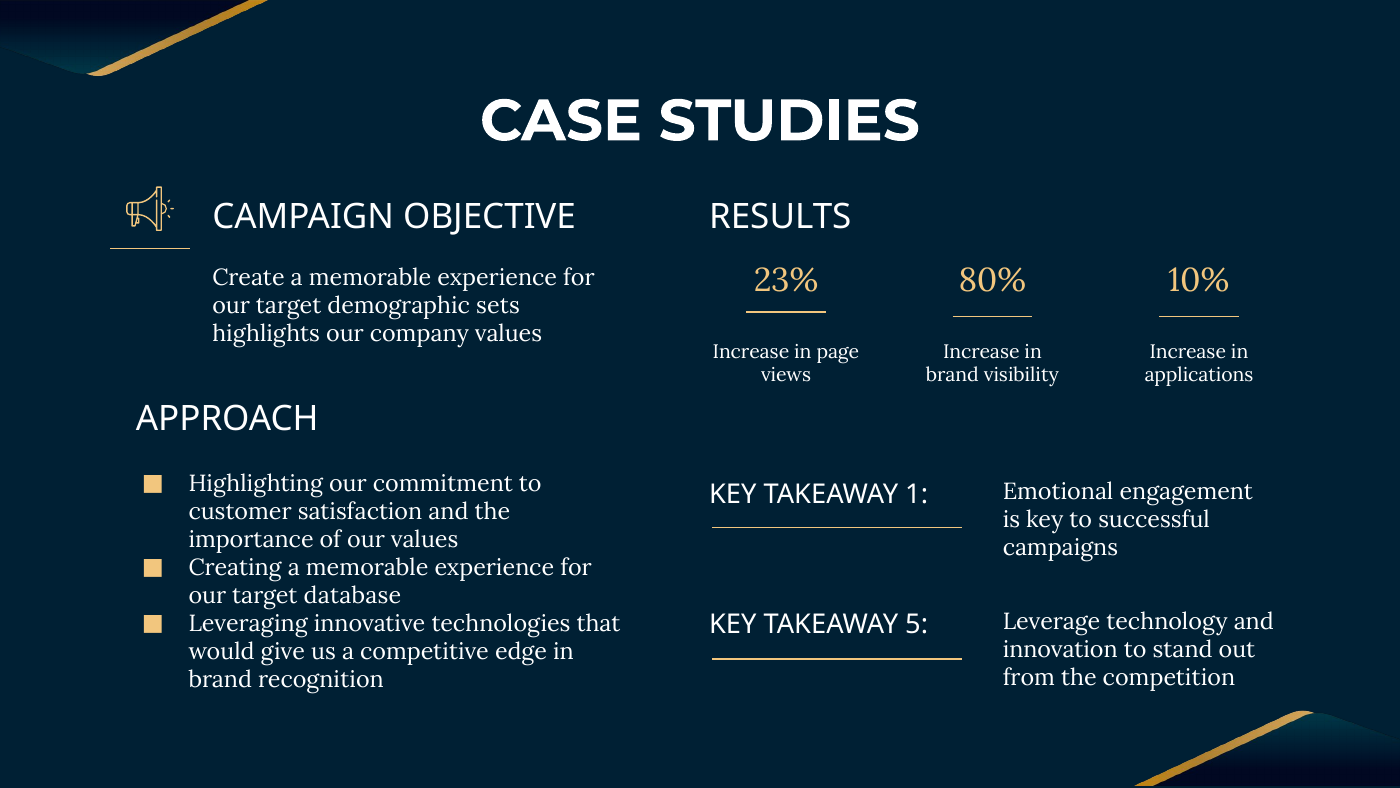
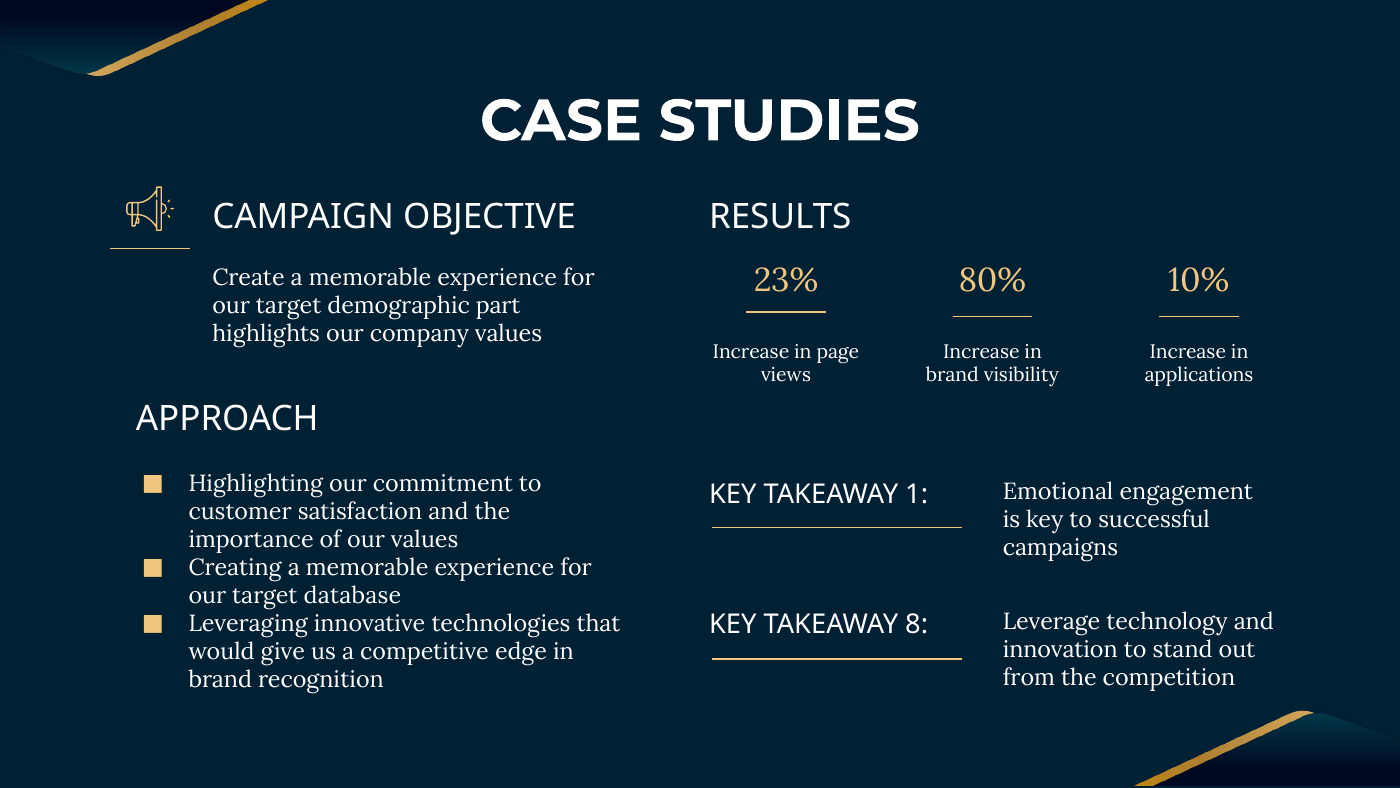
sets: sets -> part
5: 5 -> 8
